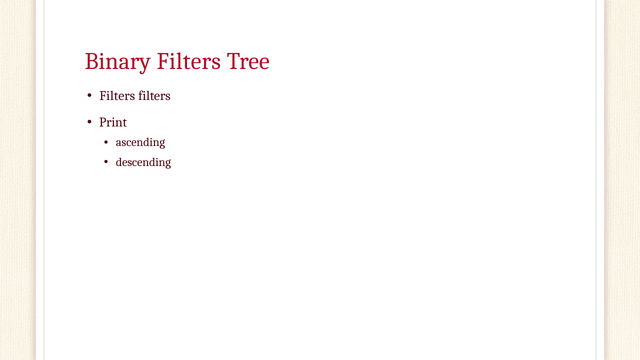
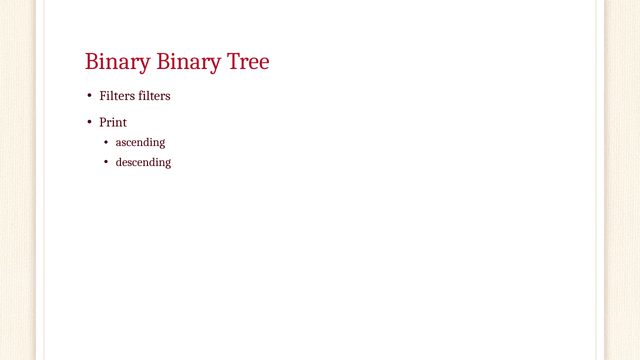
Binary Filters: Filters -> Binary
